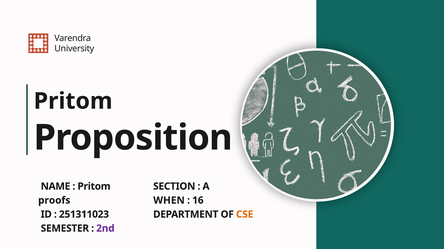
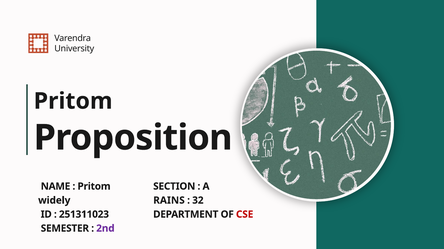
proofs: proofs -> widely
WHEN: WHEN -> RAINS
16: 16 -> 32
CSE colour: orange -> red
